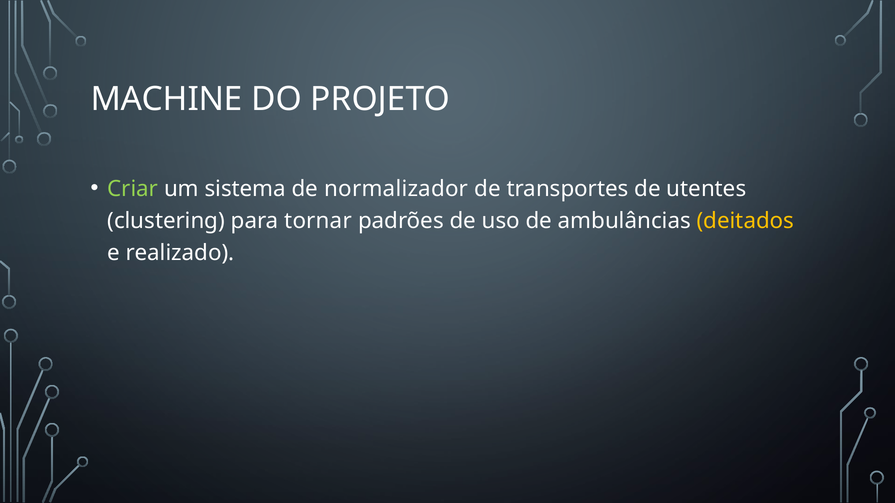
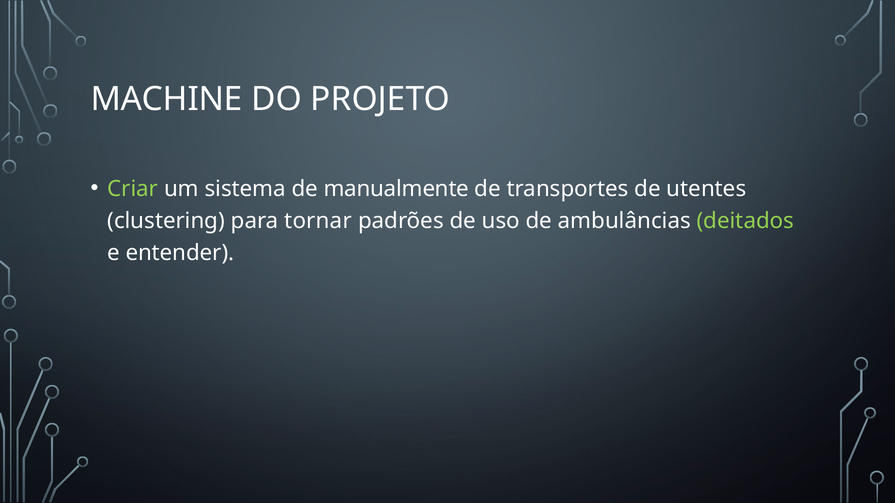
normalizador: normalizador -> manualmente
deitados colour: yellow -> light green
realizado: realizado -> entender
